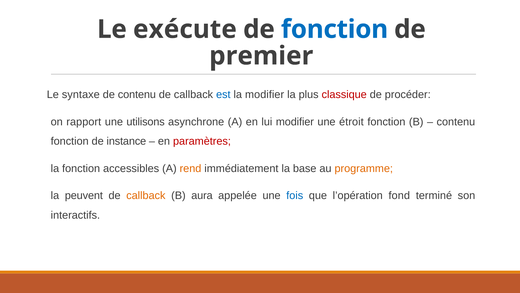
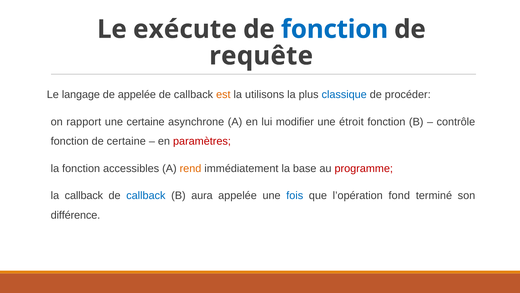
premier: premier -> requête
syntaxe: syntaxe -> langage
de contenu: contenu -> appelée
est colour: blue -> orange
la modifier: modifier -> utilisons
classique colour: red -> blue
une utilisons: utilisons -> certaine
contenu at (456, 122): contenu -> contrôle
de instance: instance -> certaine
programme colour: orange -> red
la peuvent: peuvent -> callback
callback at (146, 195) colour: orange -> blue
interactifs: interactifs -> différence
